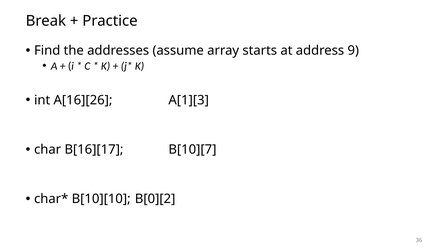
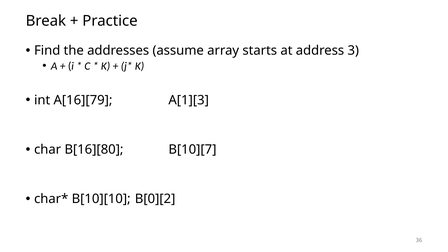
9: 9 -> 3
A[16][26: A[16][26 -> A[16][79
B[16][17: B[16][17 -> B[16][80
